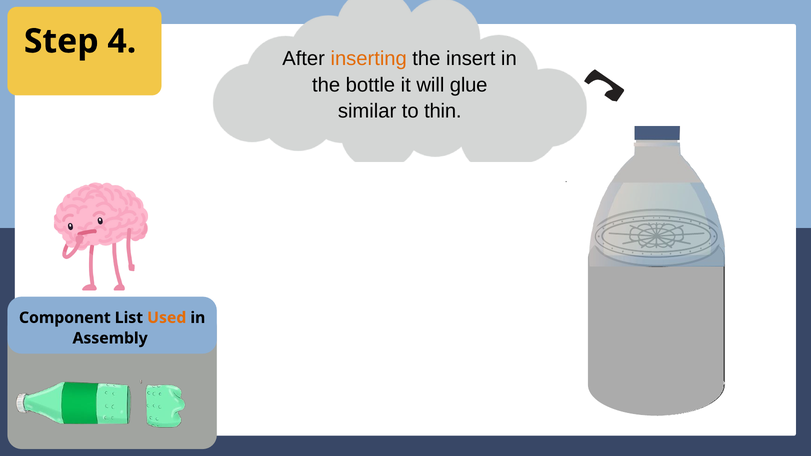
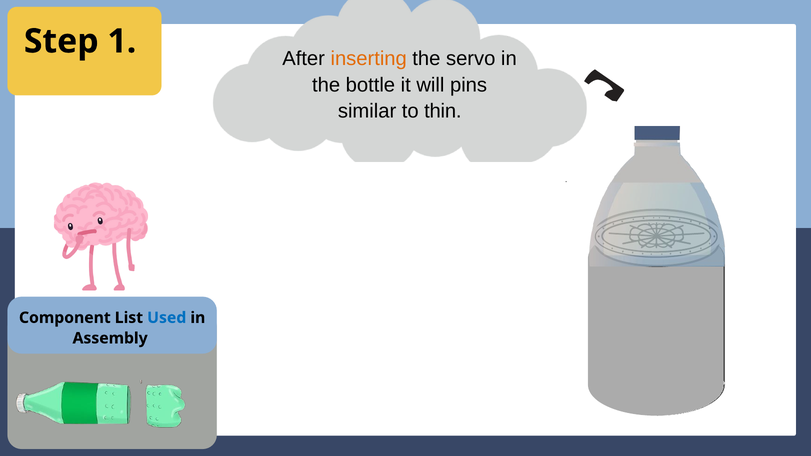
4: 4 -> 1
insert: insert -> servo
glue: glue -> pins
Used colour: orange -> blue
